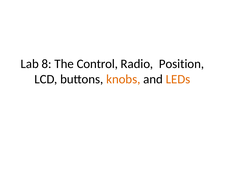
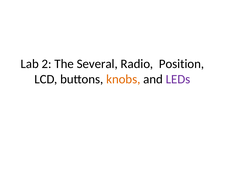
8: 8 -> 2
Control: Control -> Several
LEDs colour: orange -> purple
